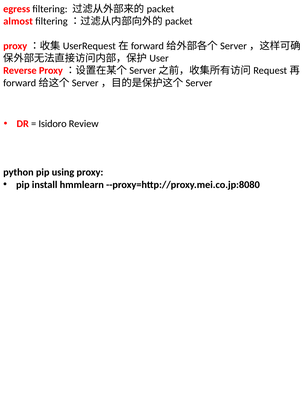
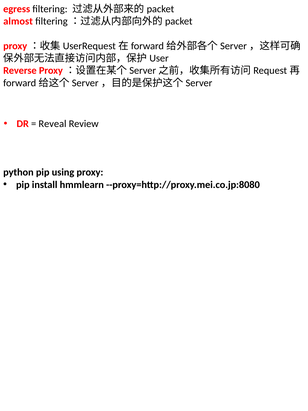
Isidoro: Isidoro -> Reveal
